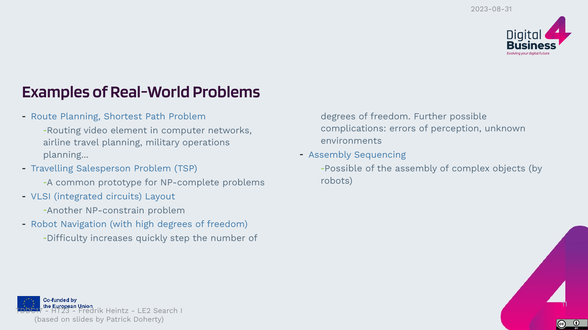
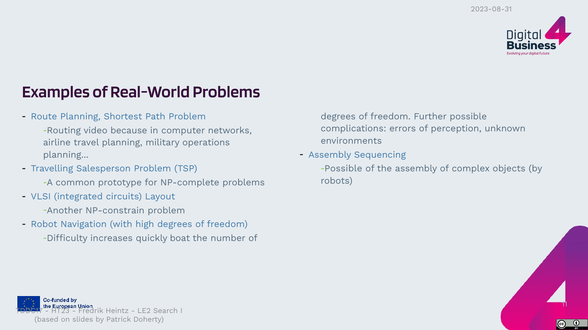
element: element -> because
step: step -> boat
